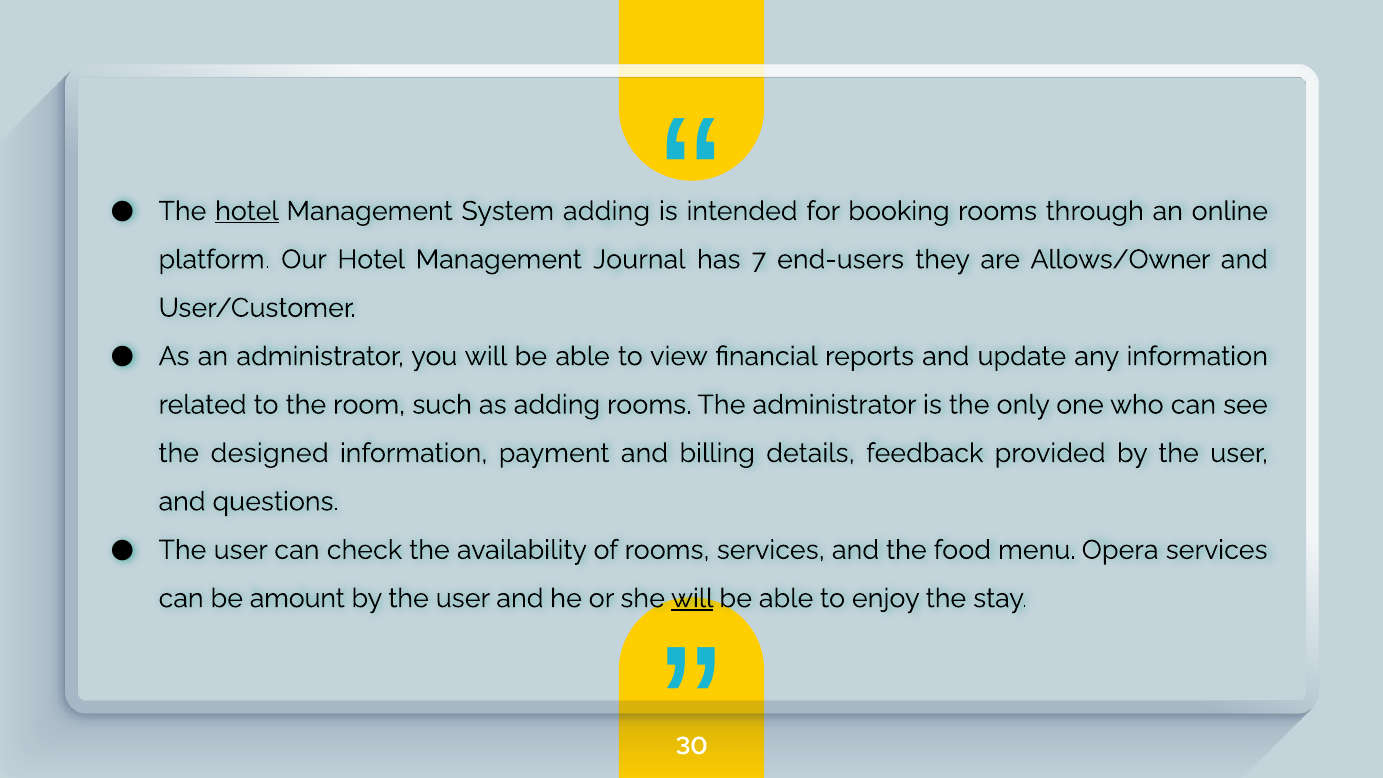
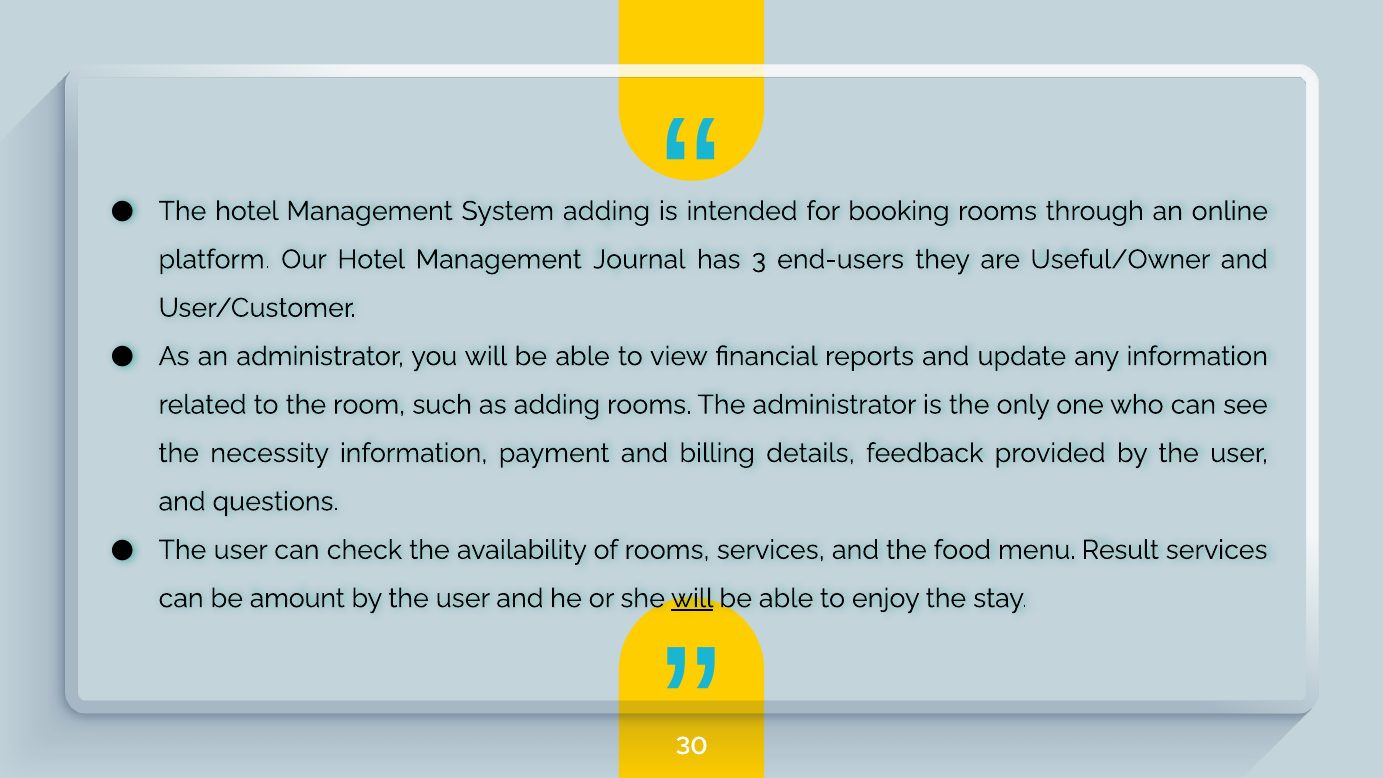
hotel at (247, 211) underline: present -> none
7: 7 -> 3
Allows/Owner: Allows/Owner -> Useful/Owner
designed: designed -> necessity
Opera: Opera -> Result
